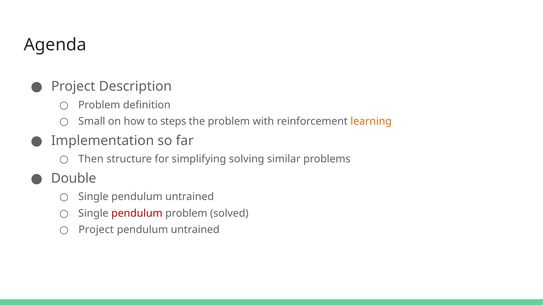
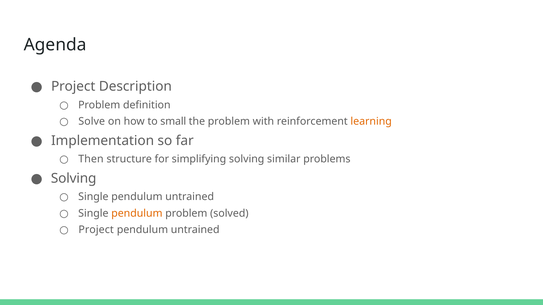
Small: Small -> Solve
steps: steps -> small
Double at (74, 179): Double -> Solving
pendulum at (137, 214) colour: red -> orange
